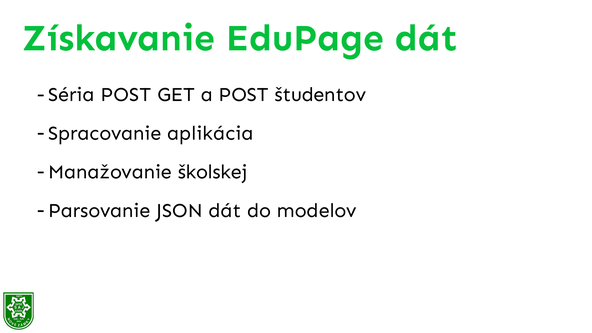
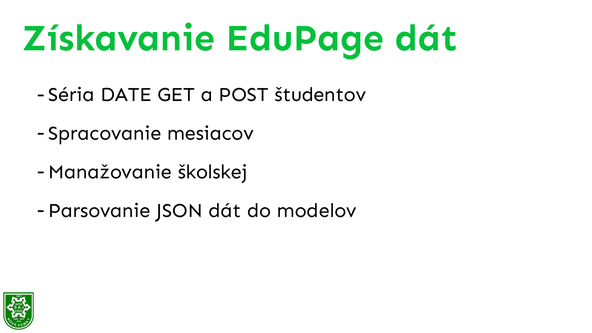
Séria POST: POST -> DATE
aplikácia: aplikácia -> mesiacov
